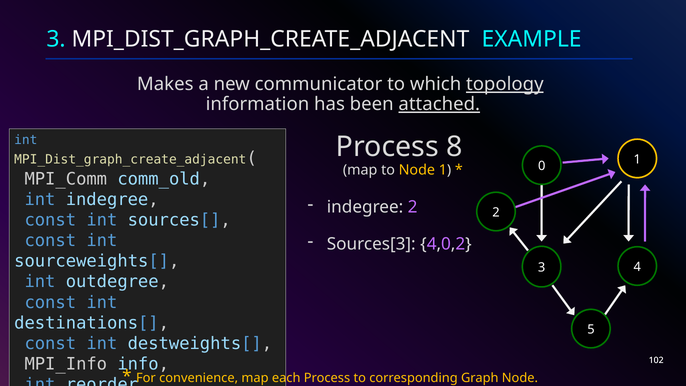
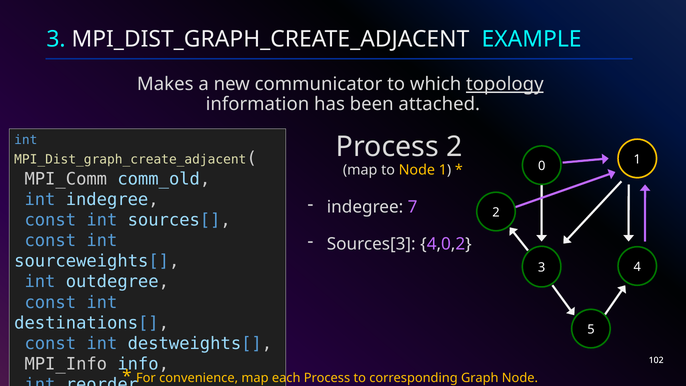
attached underline: present -> none
Process 8: 8 -> 2
indegree 2: 2 -> 7
